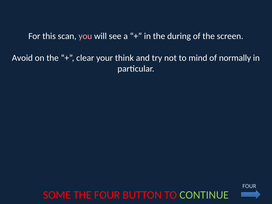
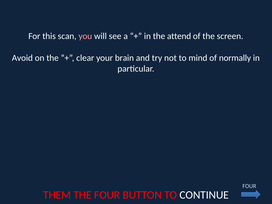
during: during -> attend
think: think -> brain
SOME: SOME -> THEM
CONTINUE colour: light green -> white
